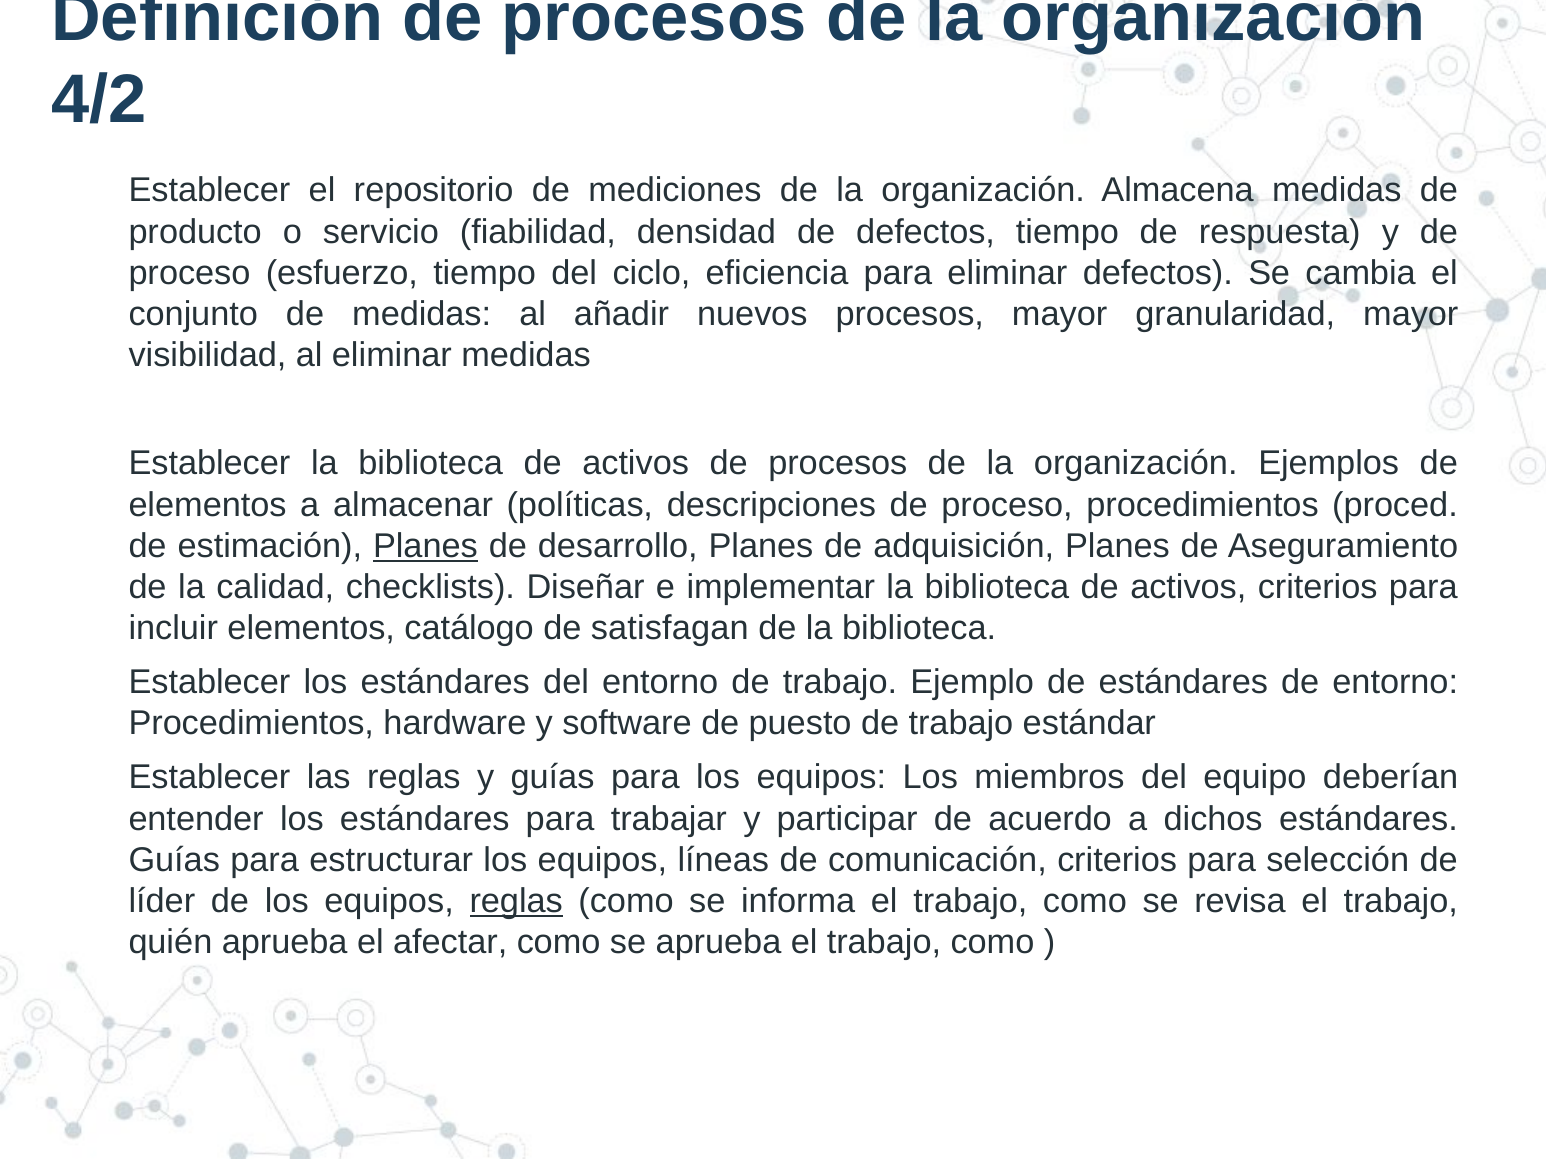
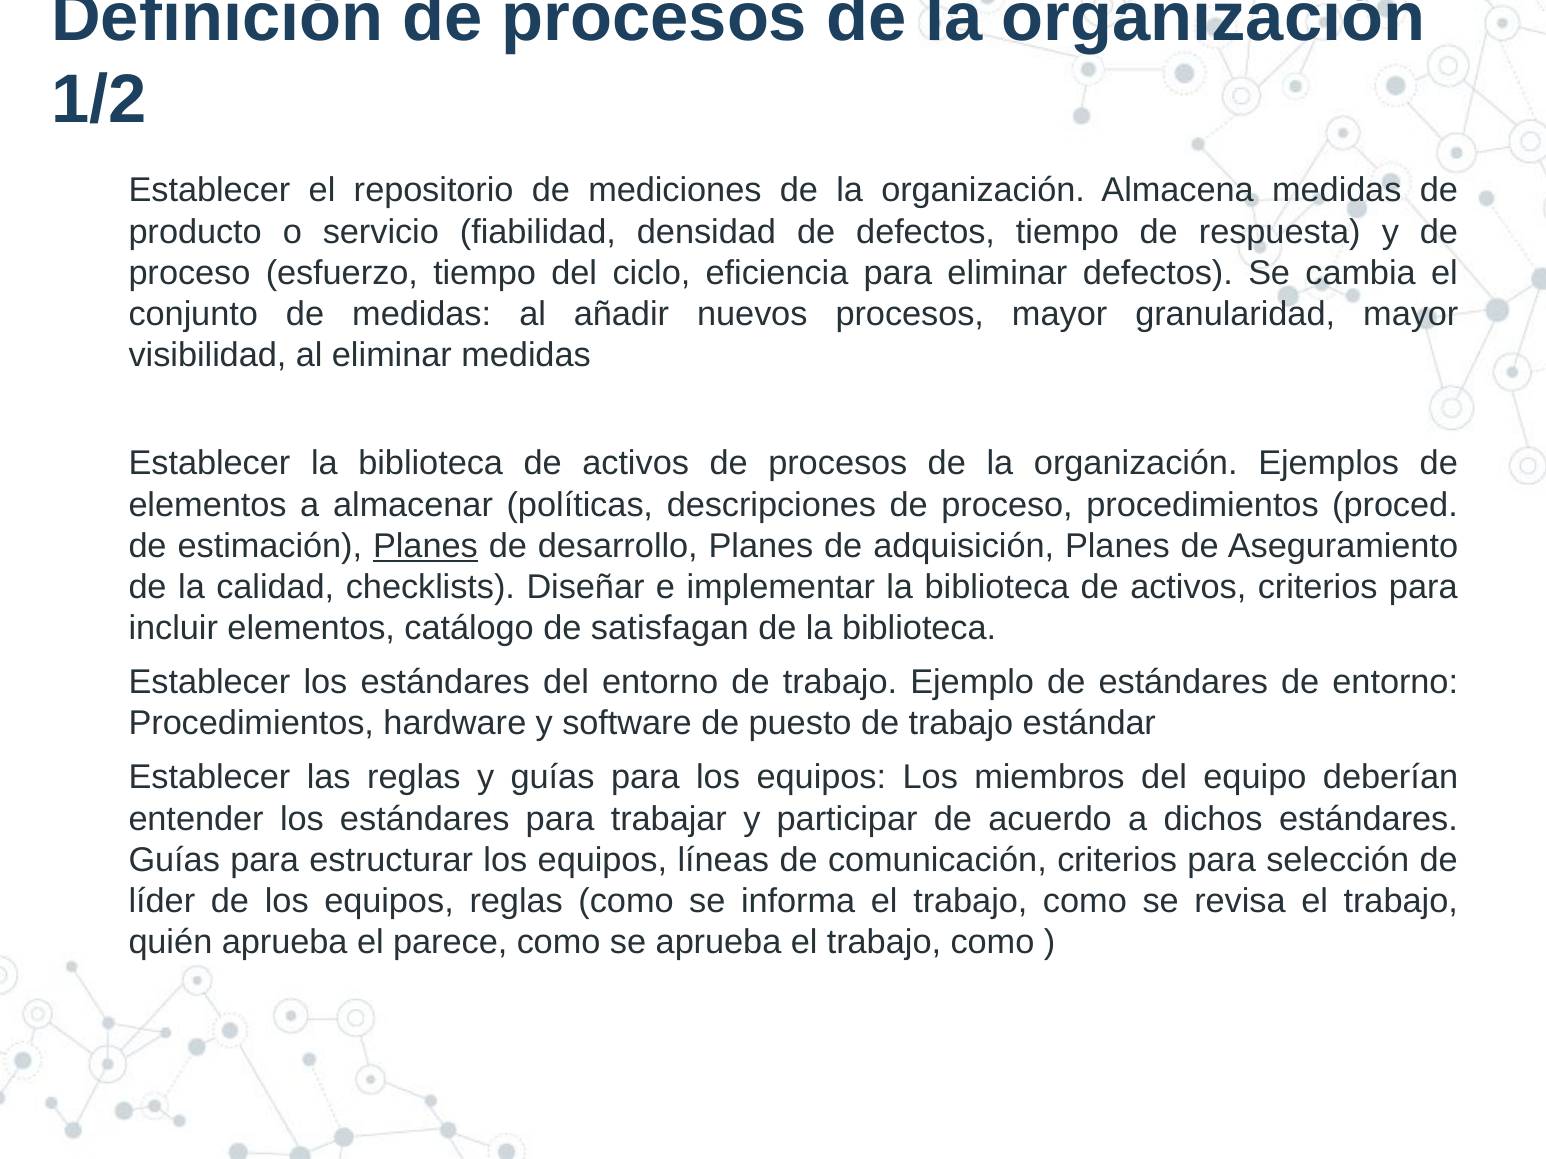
4/2: 4/2 -> 1/2
reglas at (516, 902) underline: present -> none
afectar: afectar -> parece
